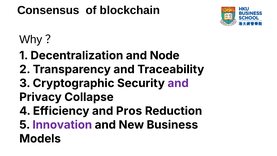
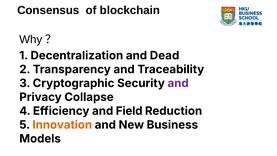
Node: Node -> Dead
Pros: Pros -> Field
Innovation colour: purple -> orange
